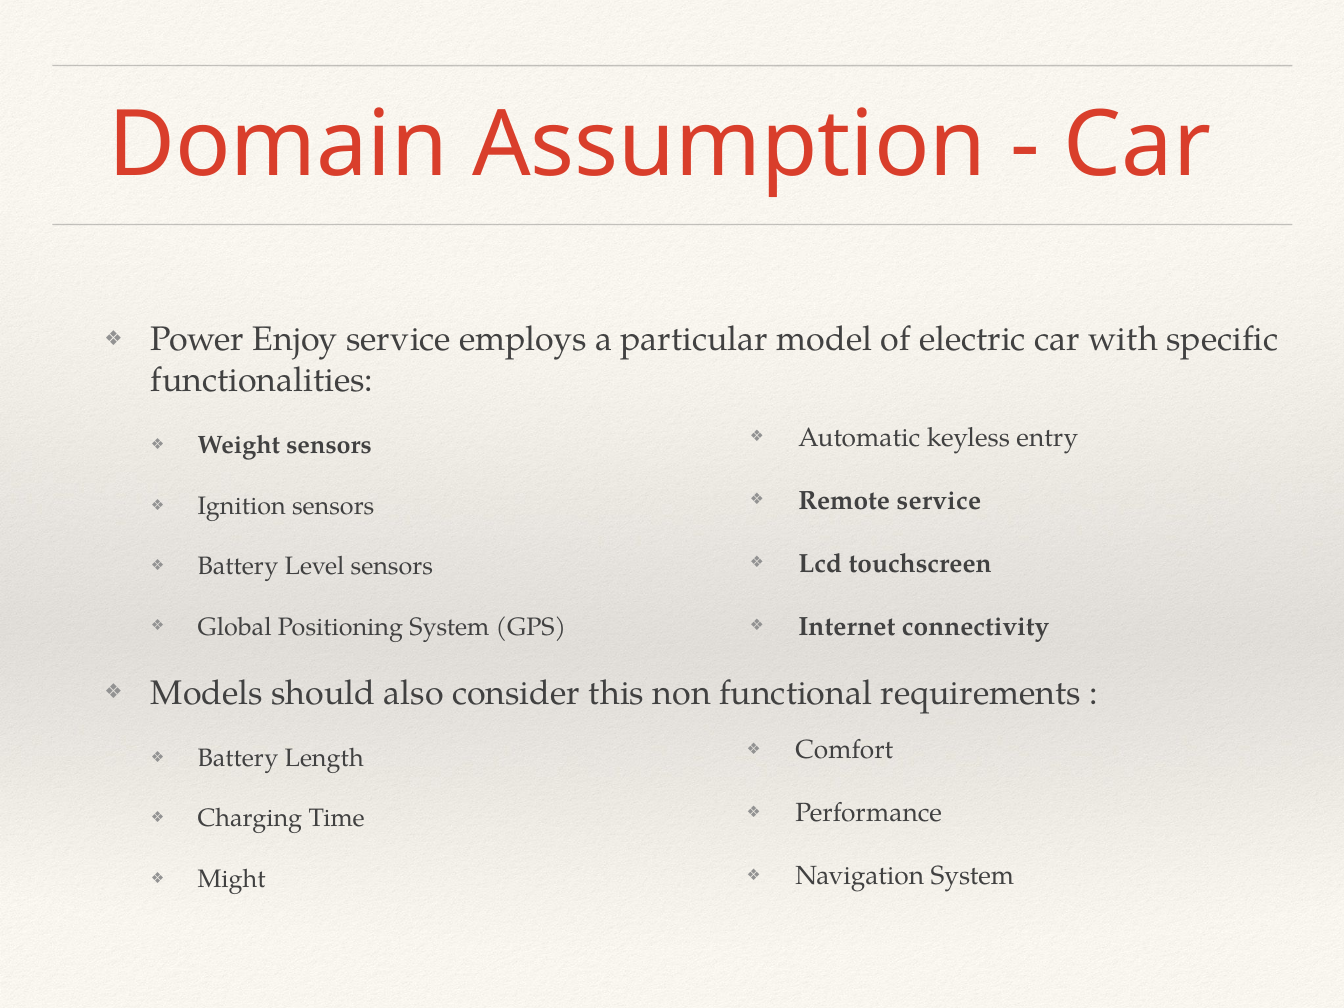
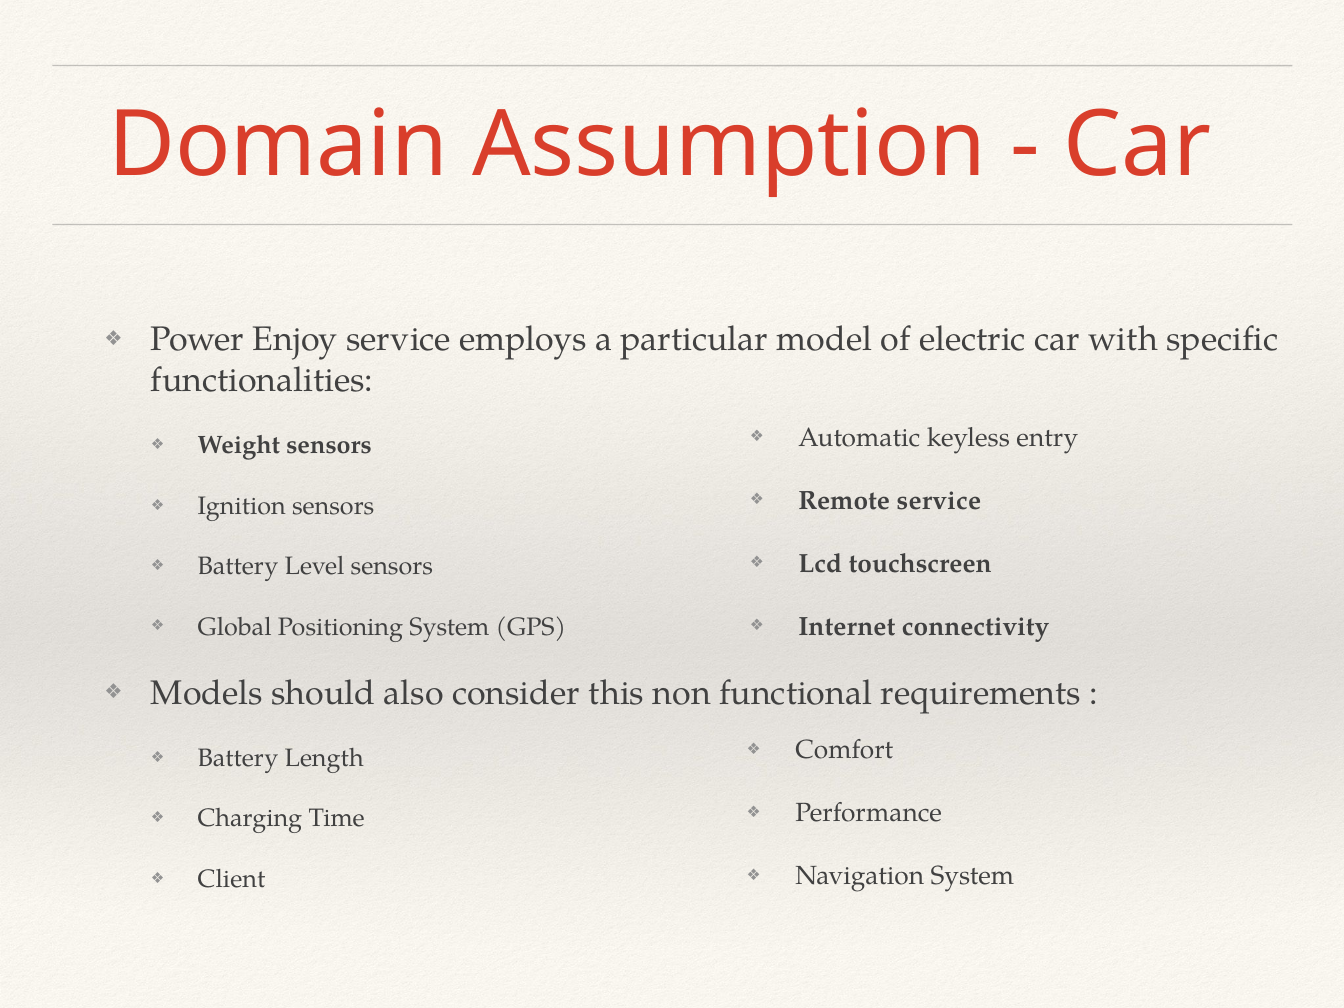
Might: Might -> Client
